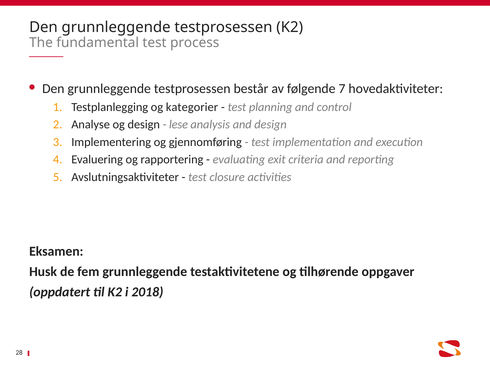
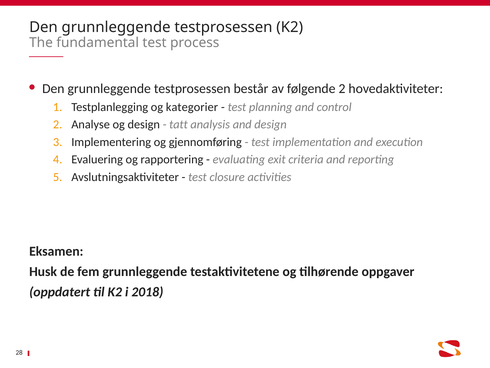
følgende 7: 7 -> 2
lese: lese -> tatt
